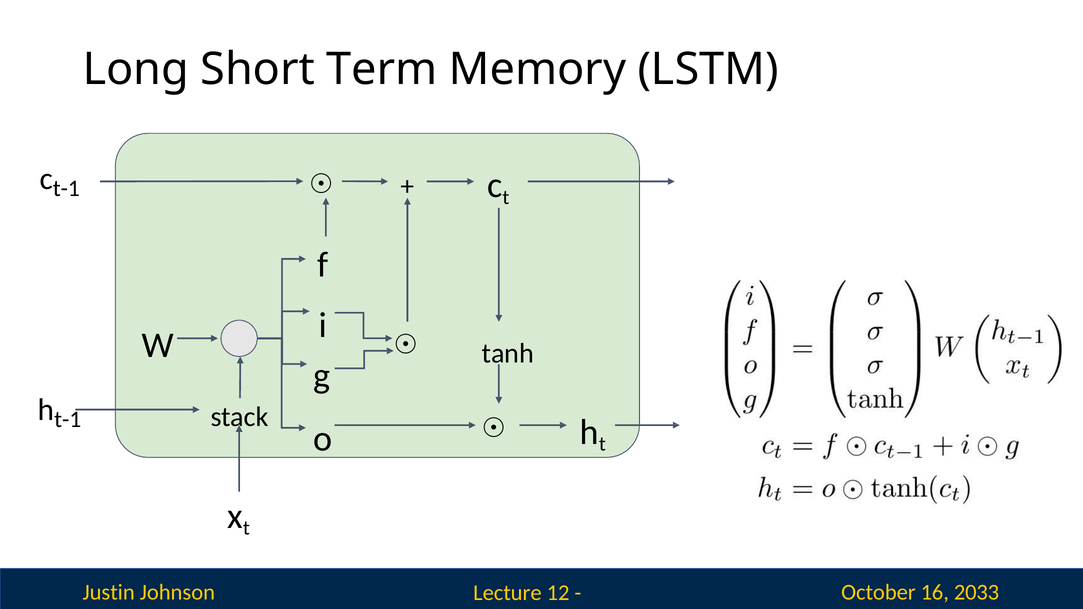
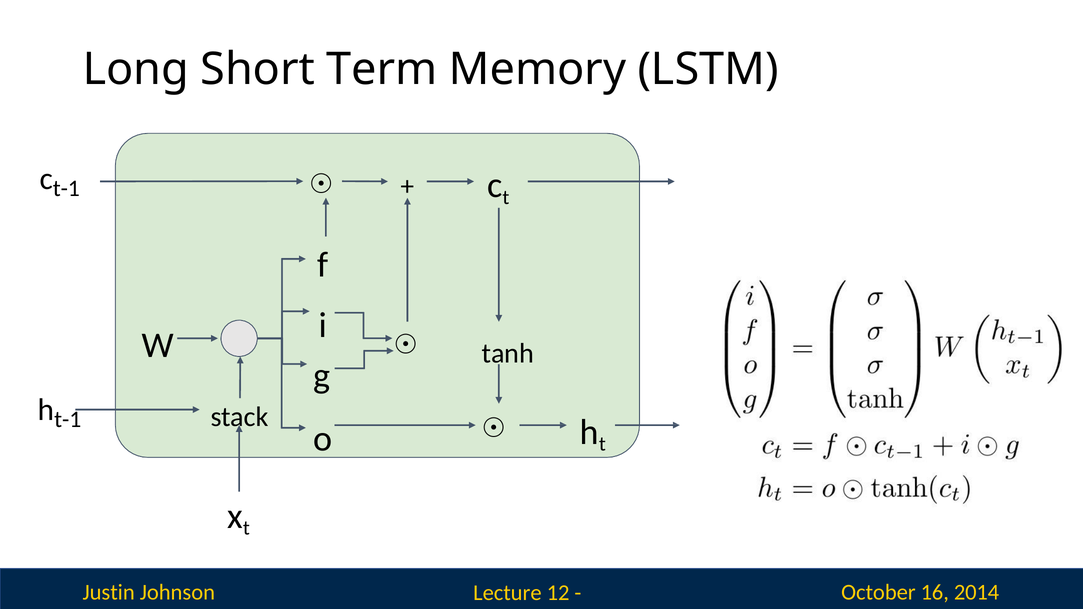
2033: 2033 -> 2014
